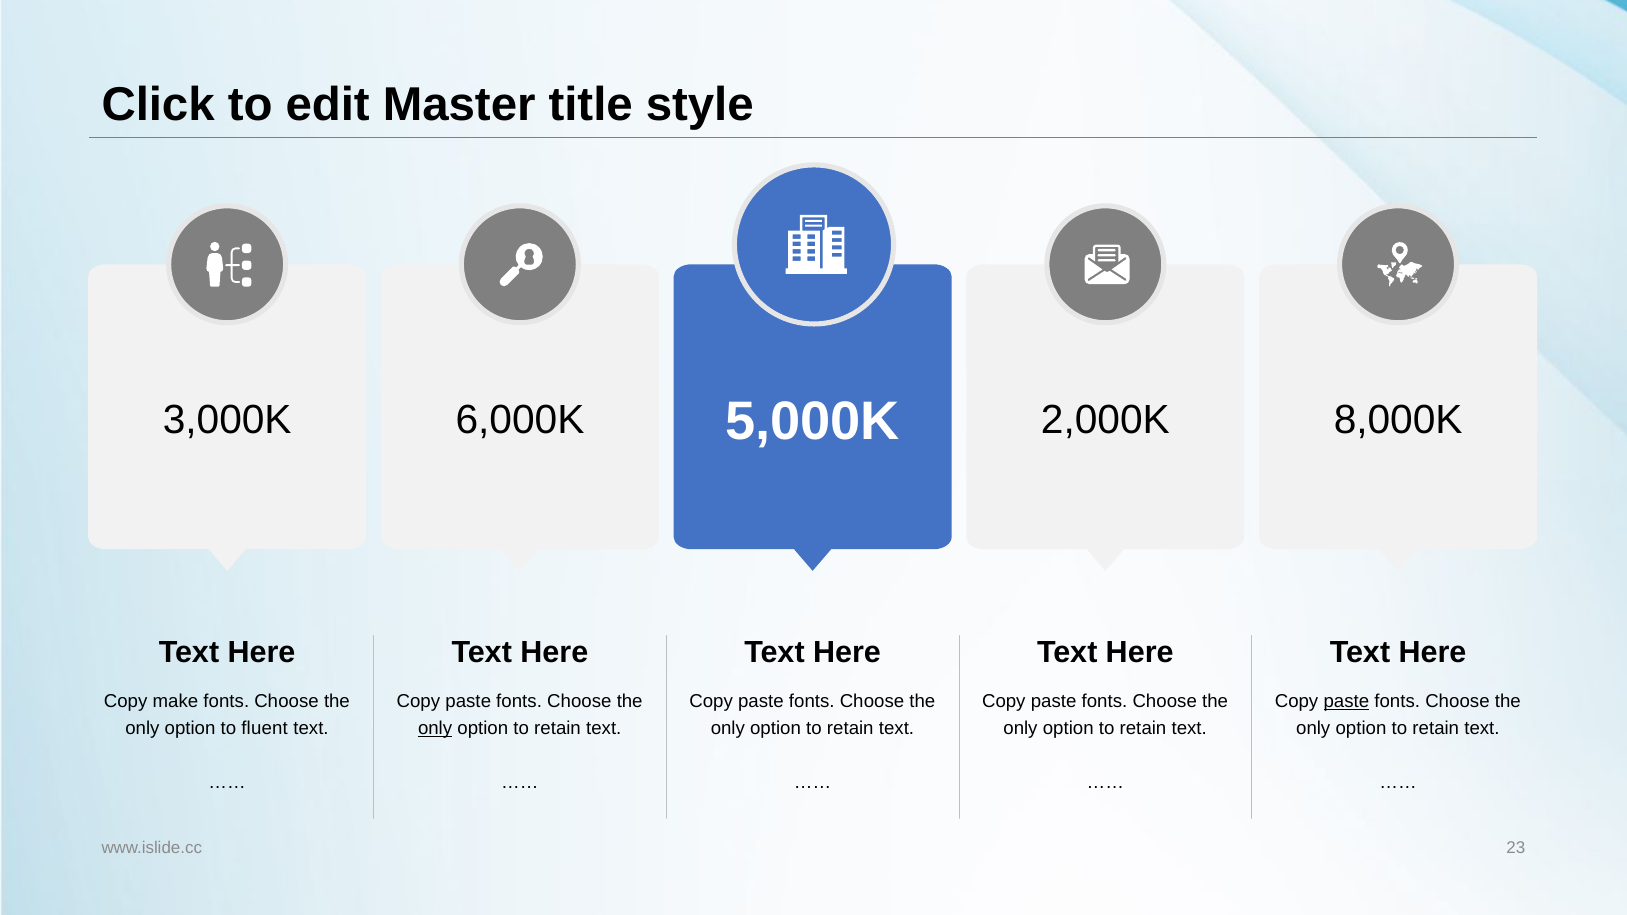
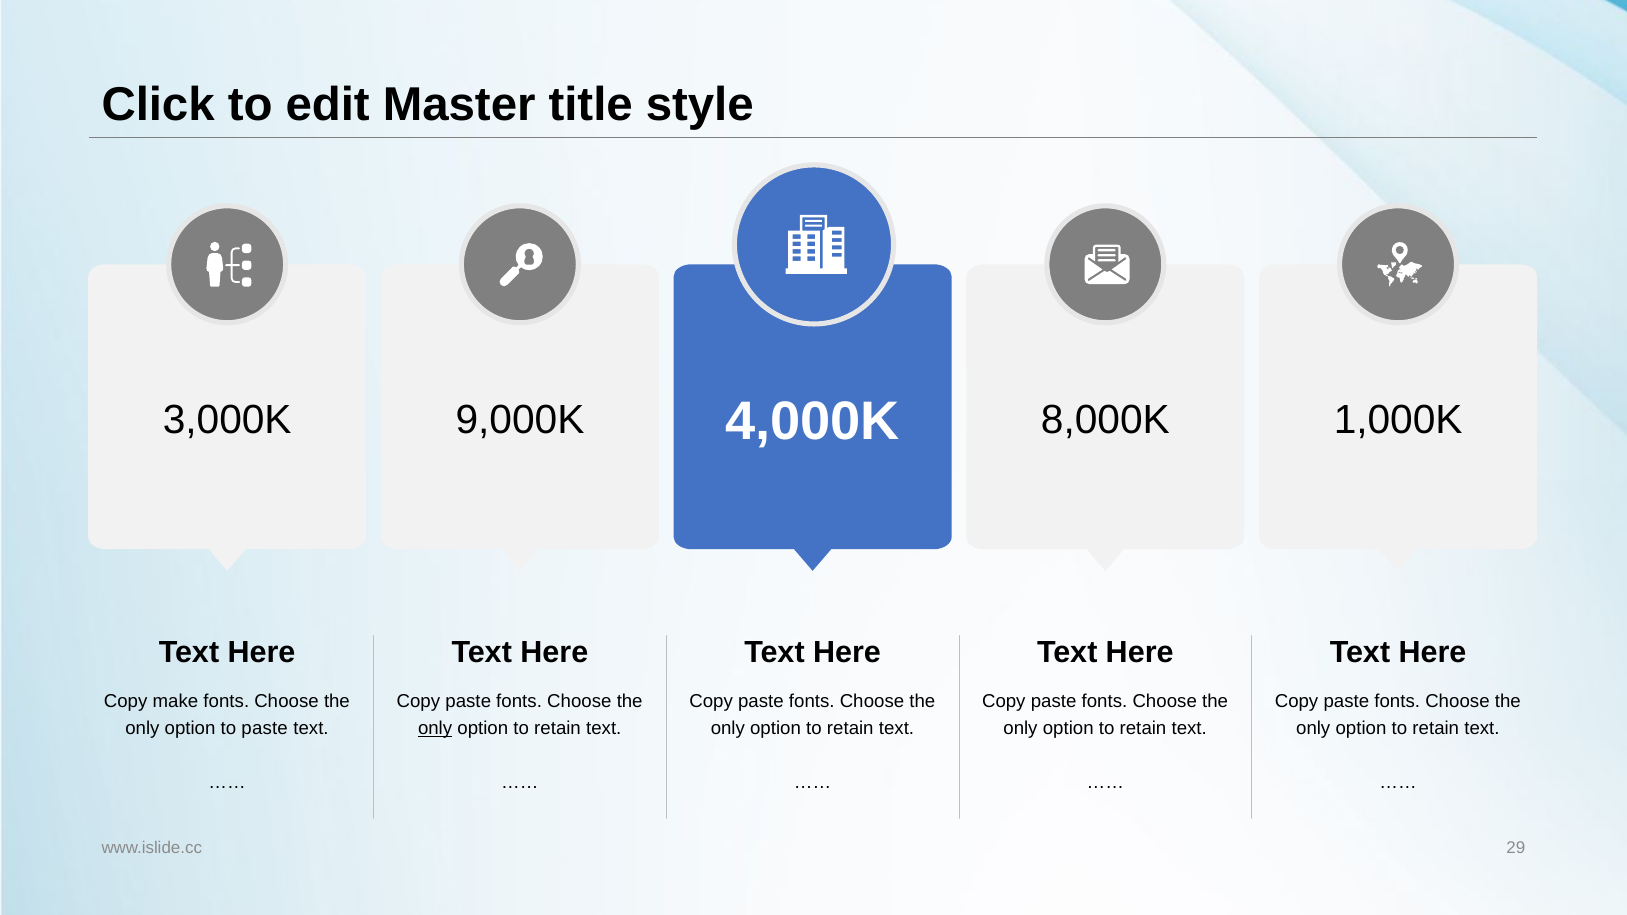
5,000K: 5,000K -> 4,000K
6,000K: 6,000K -> 9,000K
2,000K: 2,000K -> 8,000K
8,000K: 8,000K -> 1,000K
paste at (1346, 701) underline: present -> none
to fluent: fluent -> paste
23: 23 -> 29
